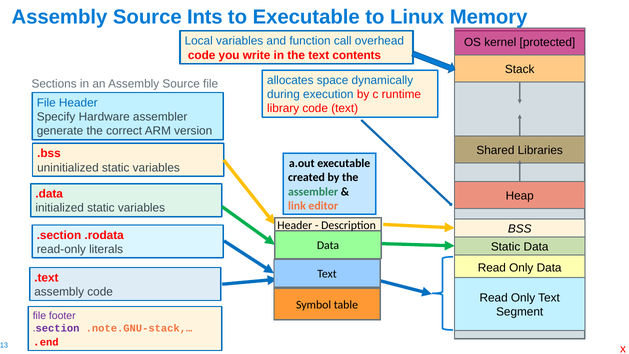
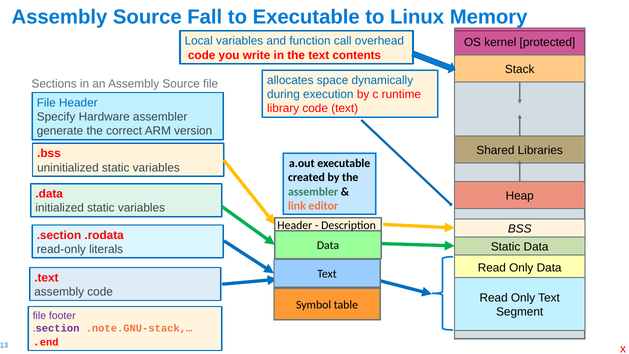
Ints: Ints -> Fall
